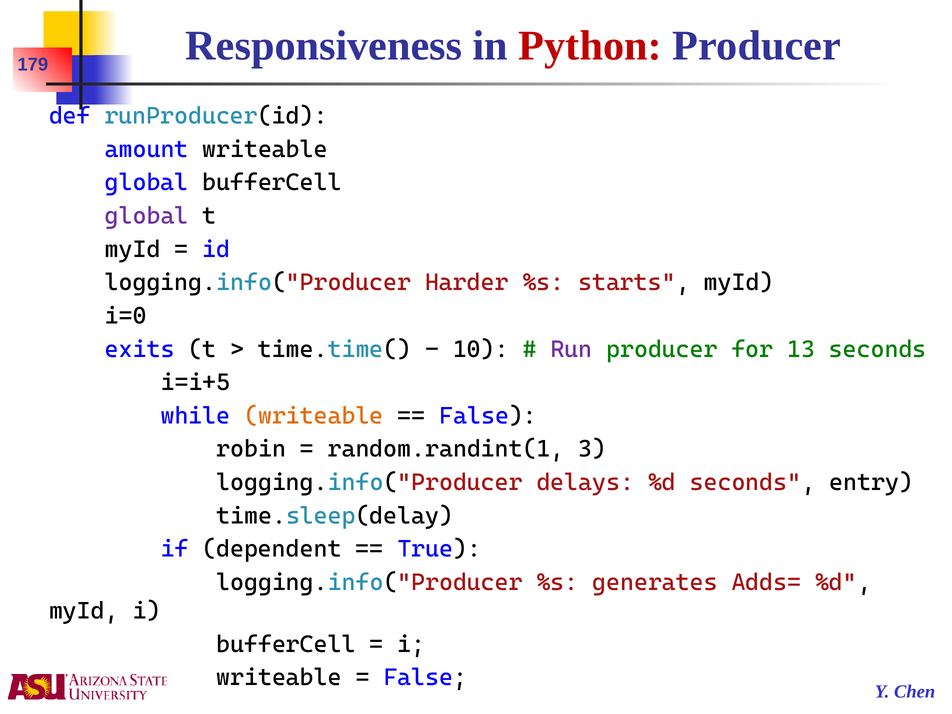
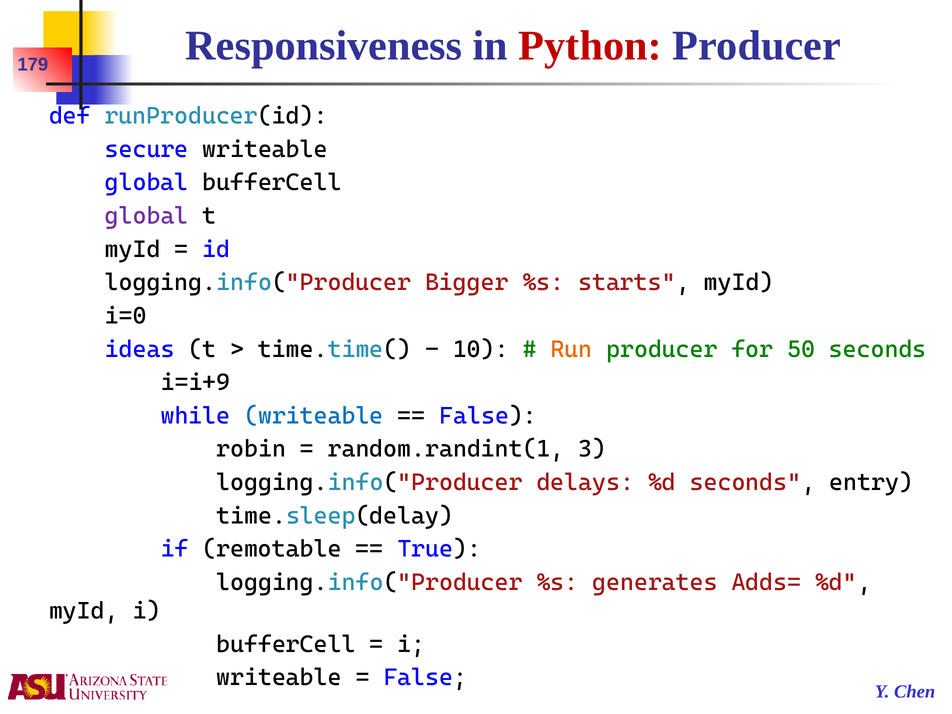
amount: amount -> secure
Harder: Harder -> Bigger
exits: exits -> ideas
Run colour: purple -> orange
13: 13 -> 50
i=i+5: i=i+5 -> i=i+9
writeable at (314, 416) colour: orange -> blue
dependent: dependent -> remotable
